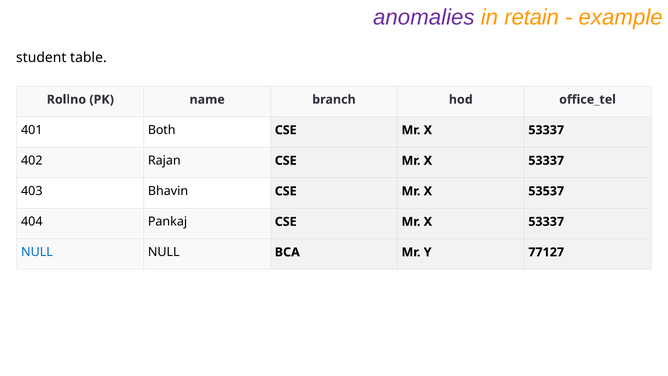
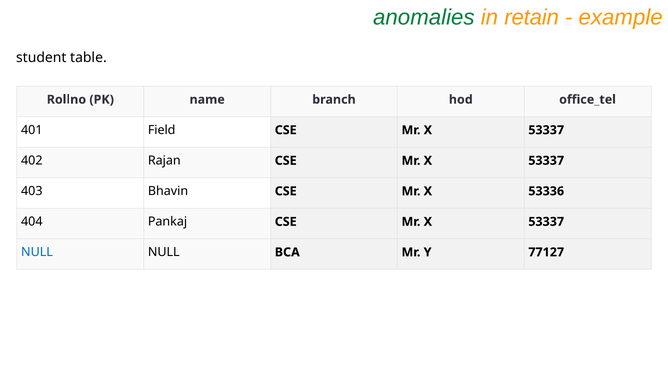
anomalies colour: purple -> green
Both: Both -> Field
53537: 53537 -> 53336
